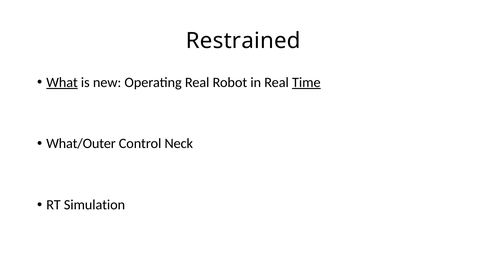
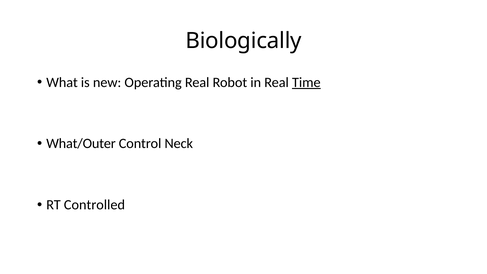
Restrained: Restrained -> Biologically
What underline: present -> none
Simulation: Simulation -> Controlled
